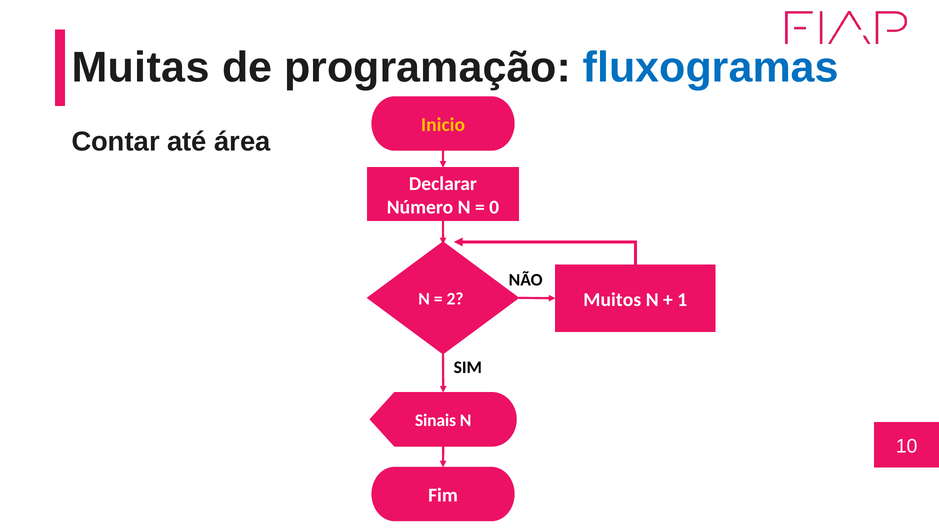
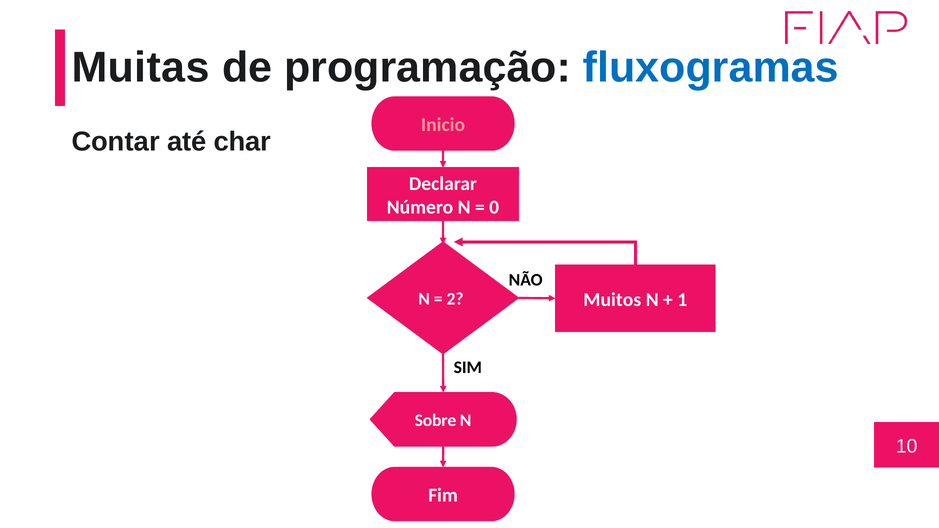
Inicio colour: yellow -> pink
área: área -> char
Sinais: Sinais -> Sobre
